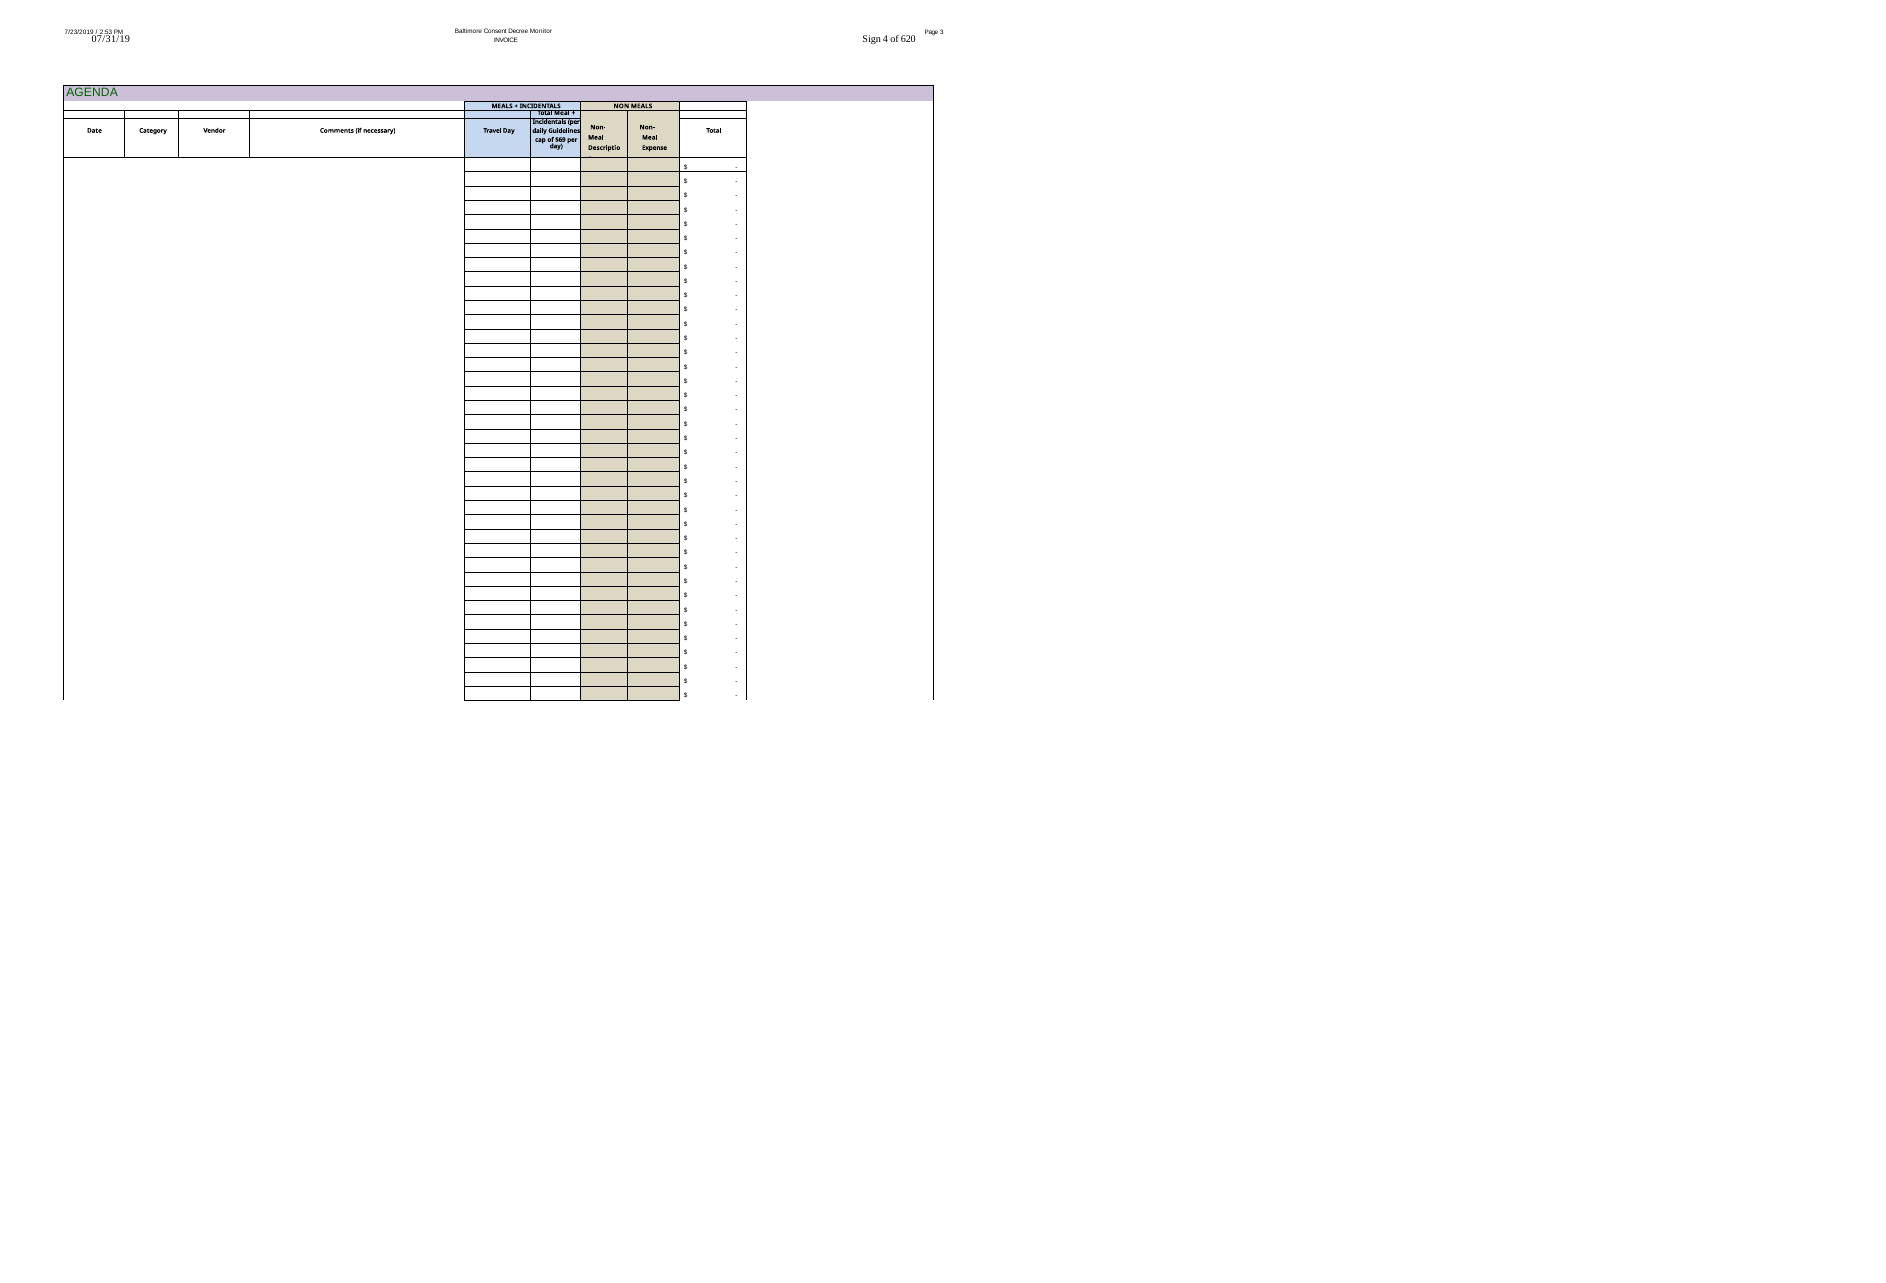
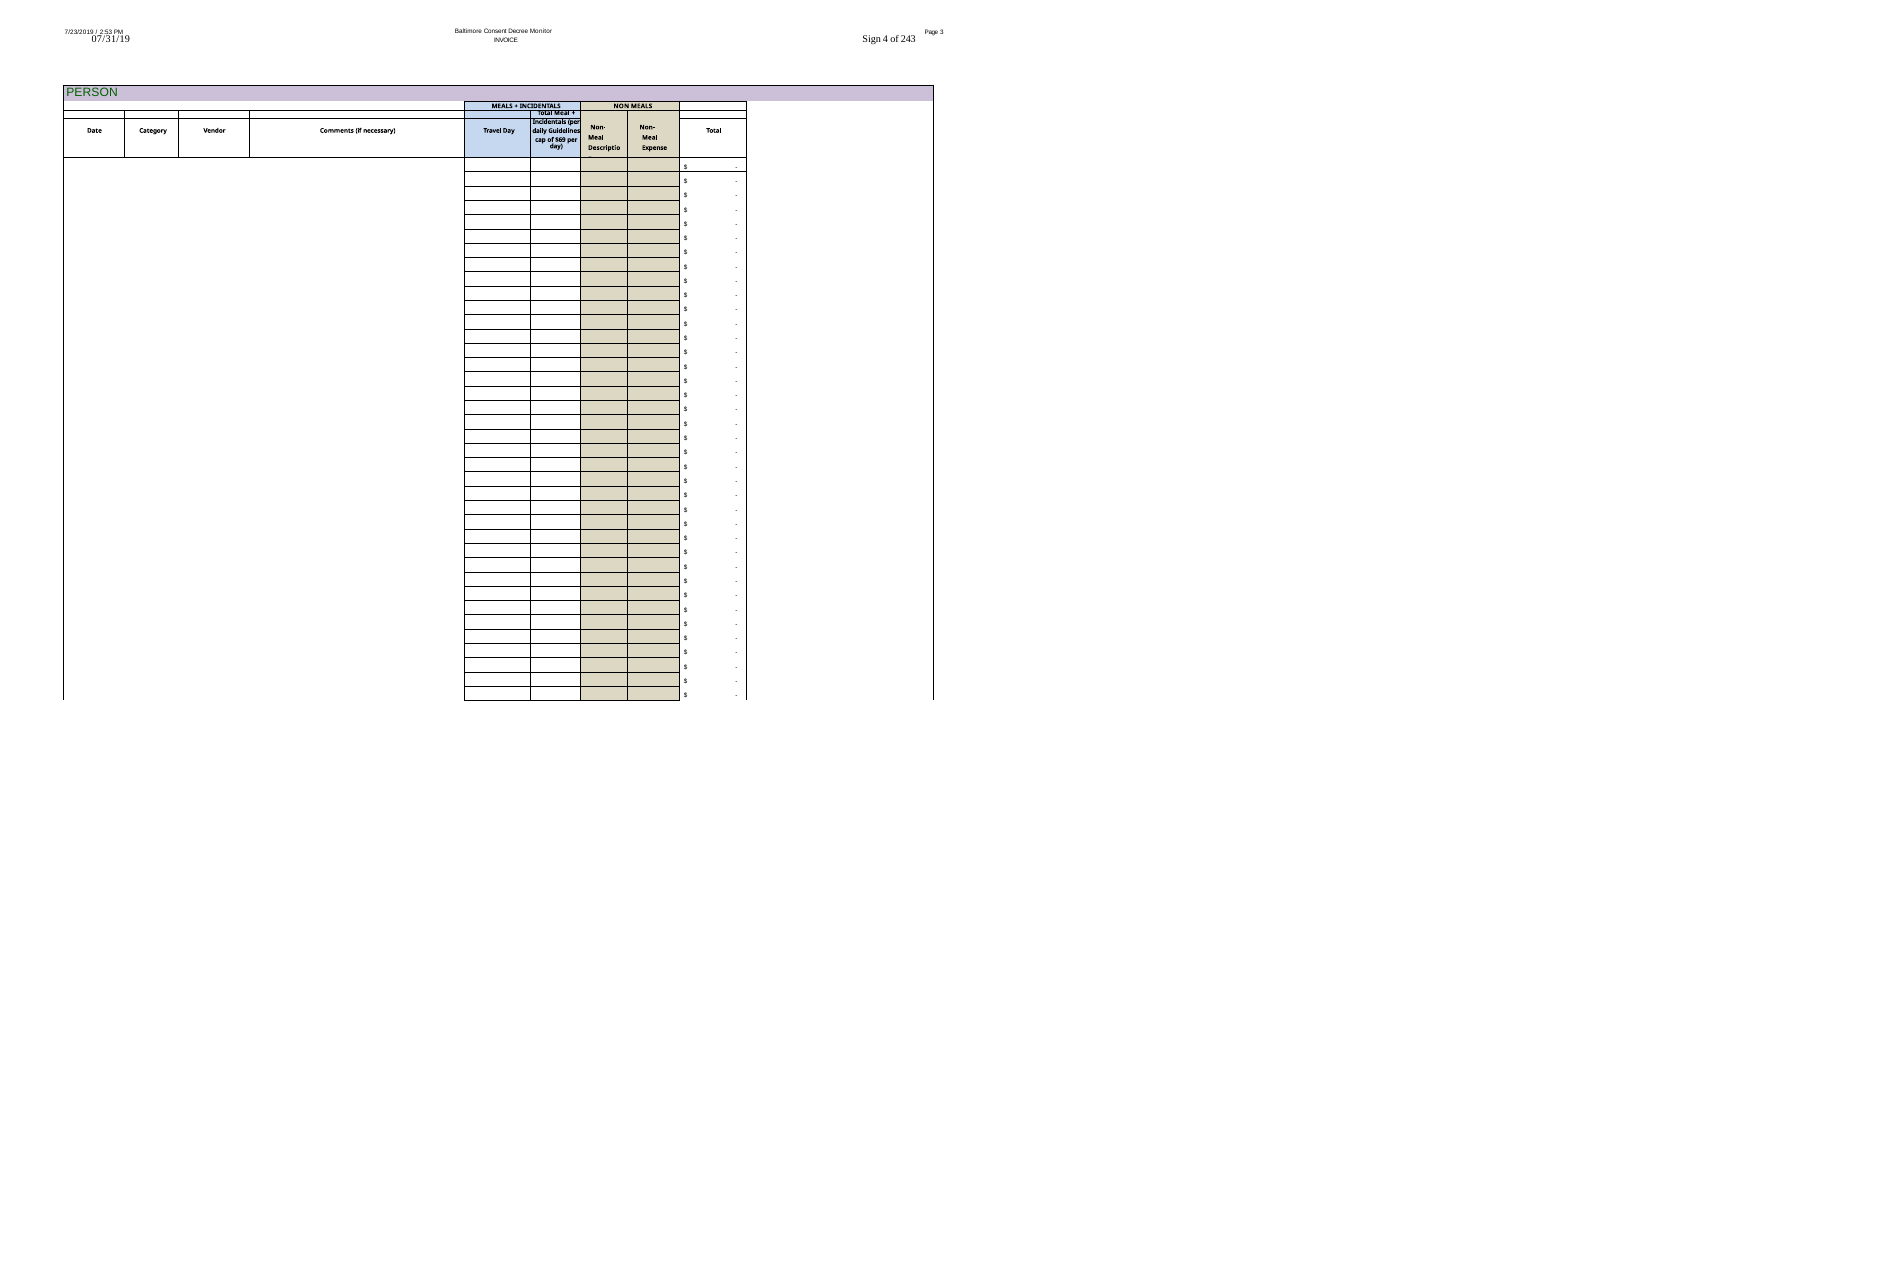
620: 620 -> 243
AGENDA: AGENDA -> PERSON
